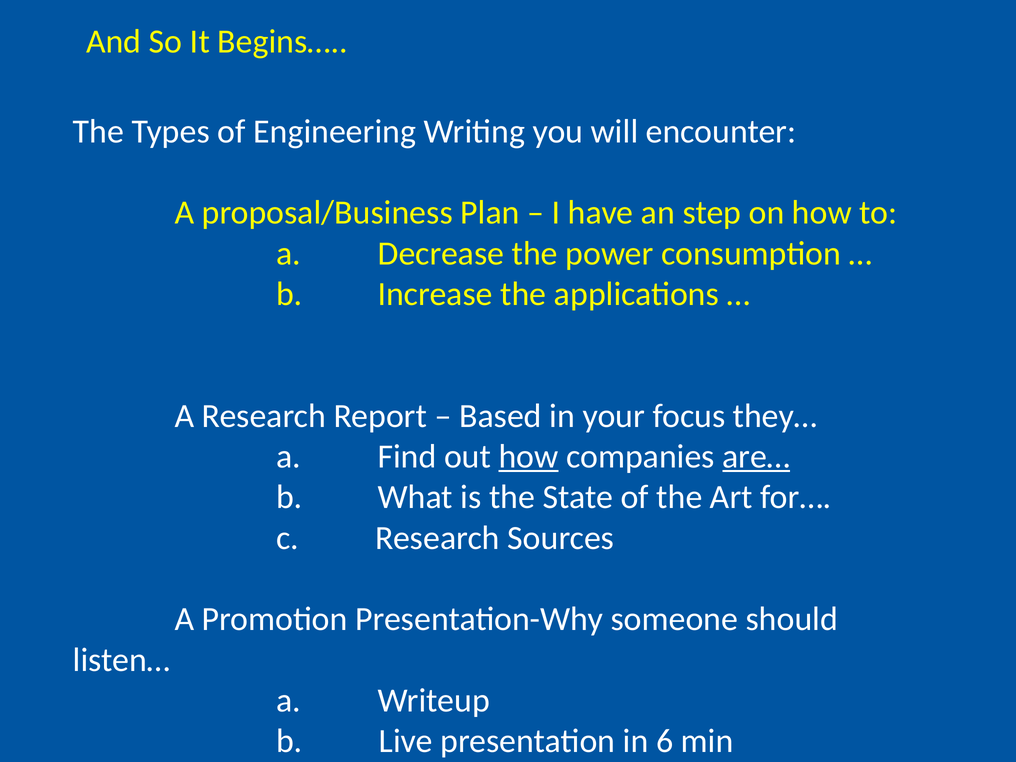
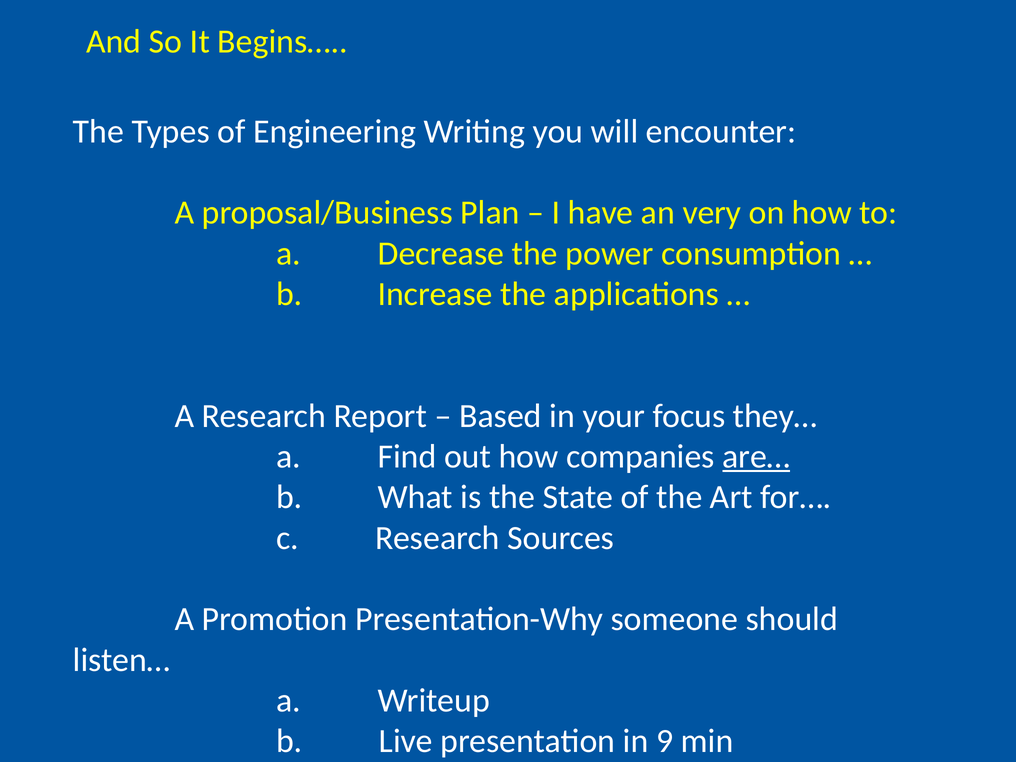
step: step -> very
how at (529, 457) underline: present -> none
6: 6 -> 9
